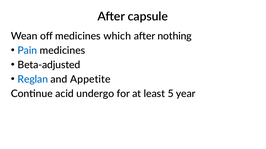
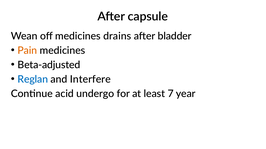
which: which -> drains
nothing: nothing -> bladder
Pain colour: blue -> orange
Appetite: Appetite -> Interfere
5: 5 -> 7
